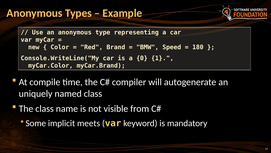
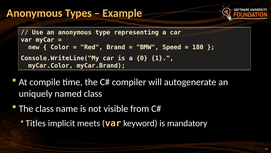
Some: Some -> Titles
